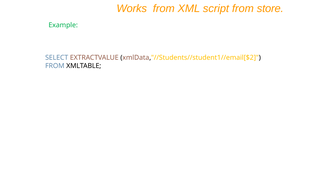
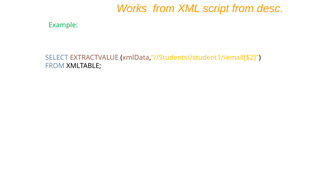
store: store -> desc
